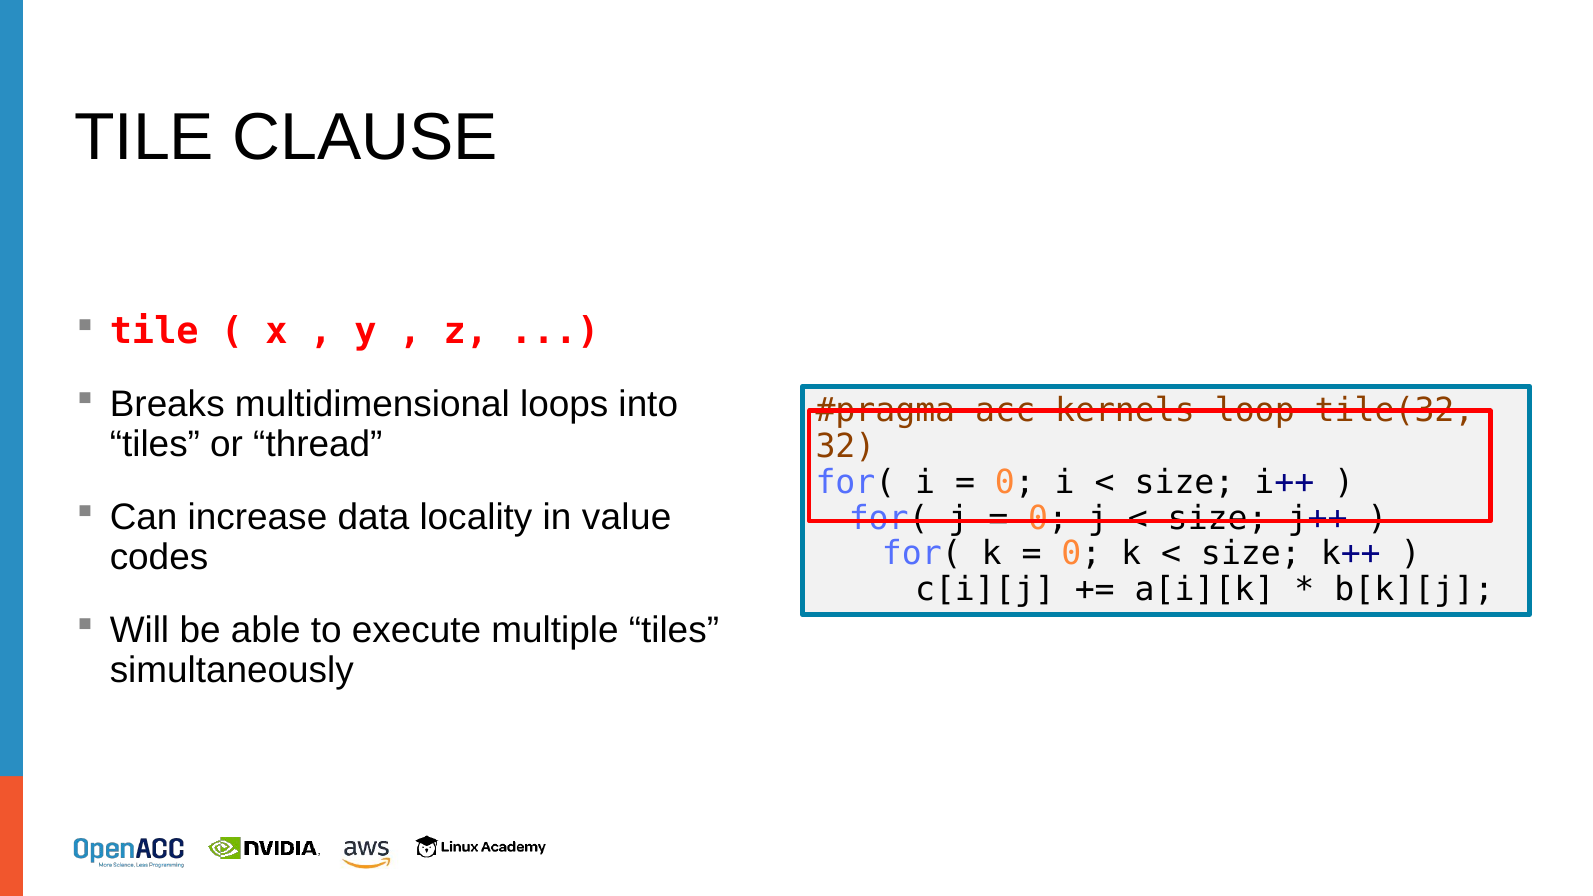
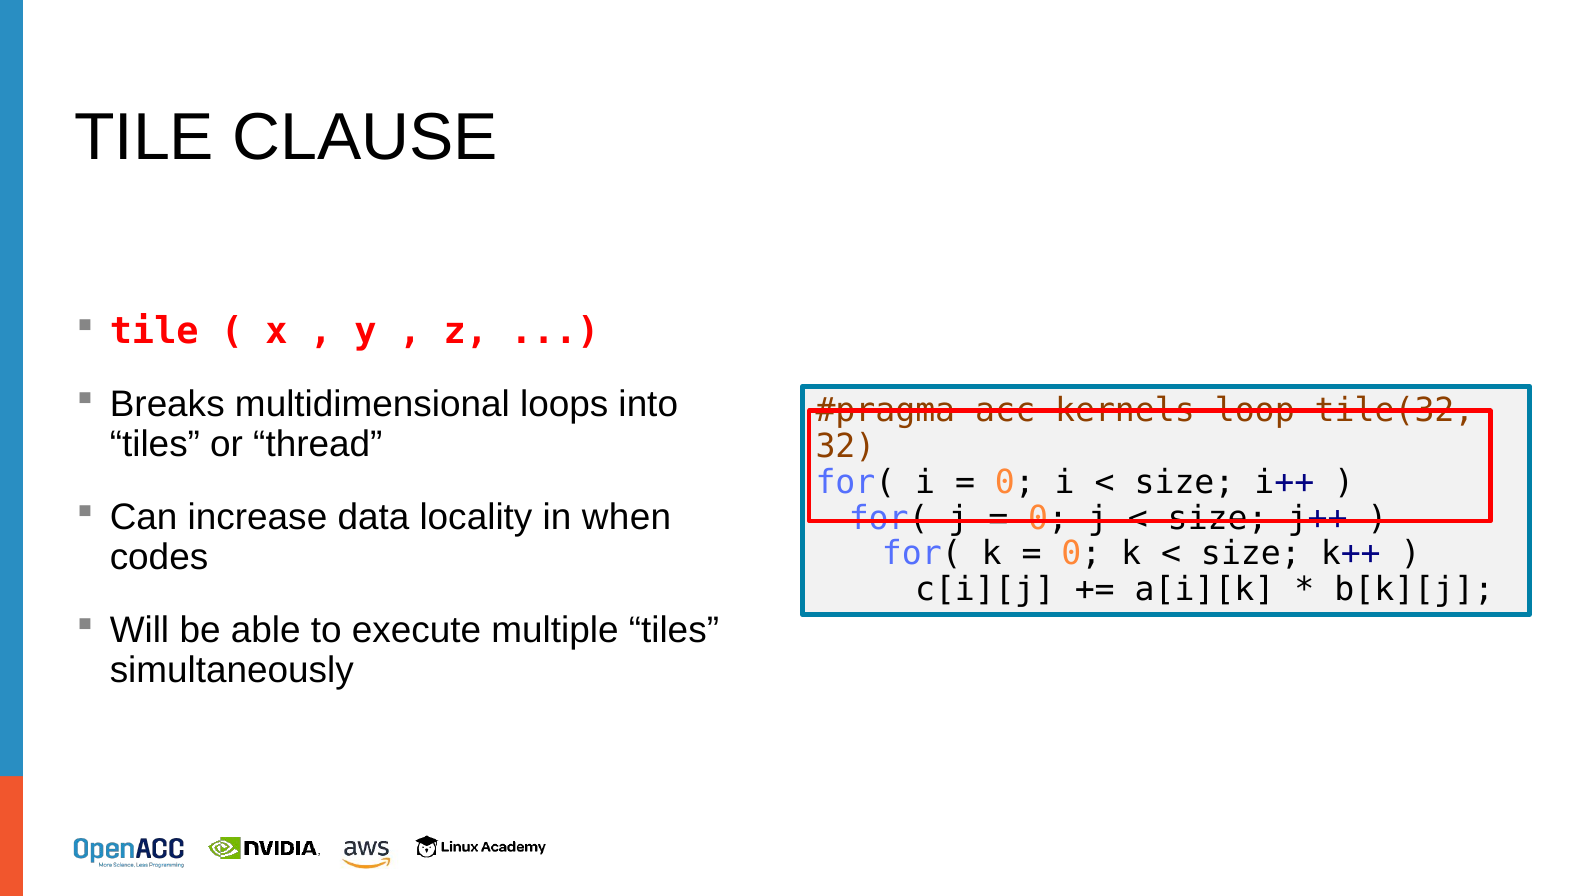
value: value -> when
